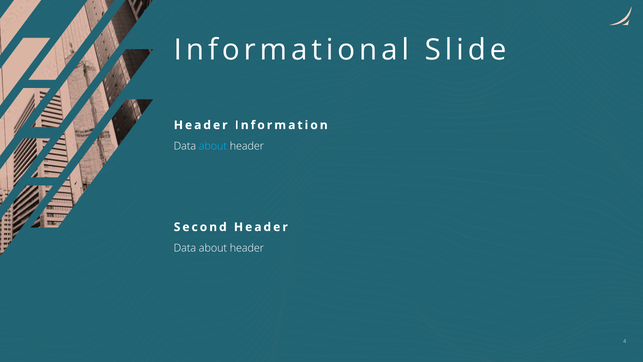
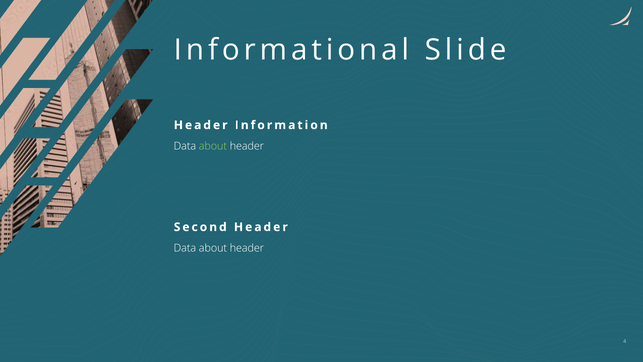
about at (213, 146) colour: light blue -> light green
